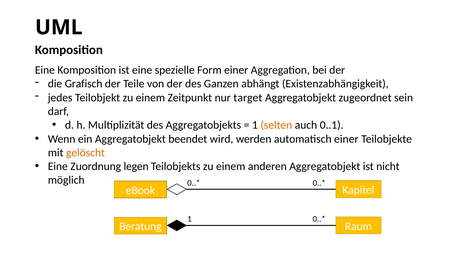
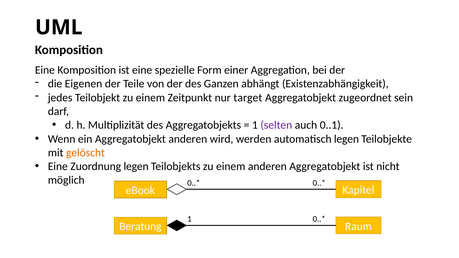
Grafisch: Grafisch -> Eigenen
selten colour: orange -> purple
Aggregatobjekt beendet: beendet -> anderen
automatisch einer: einer -> legen
